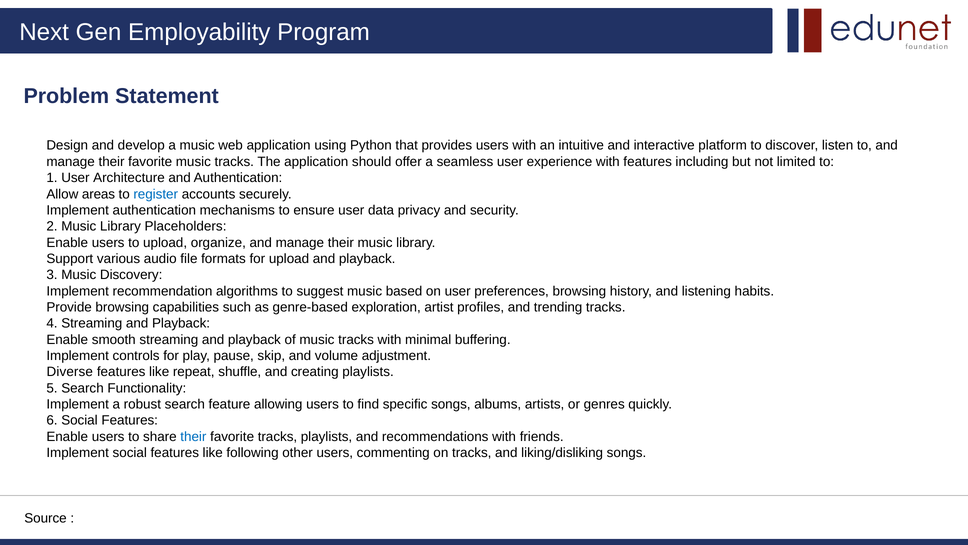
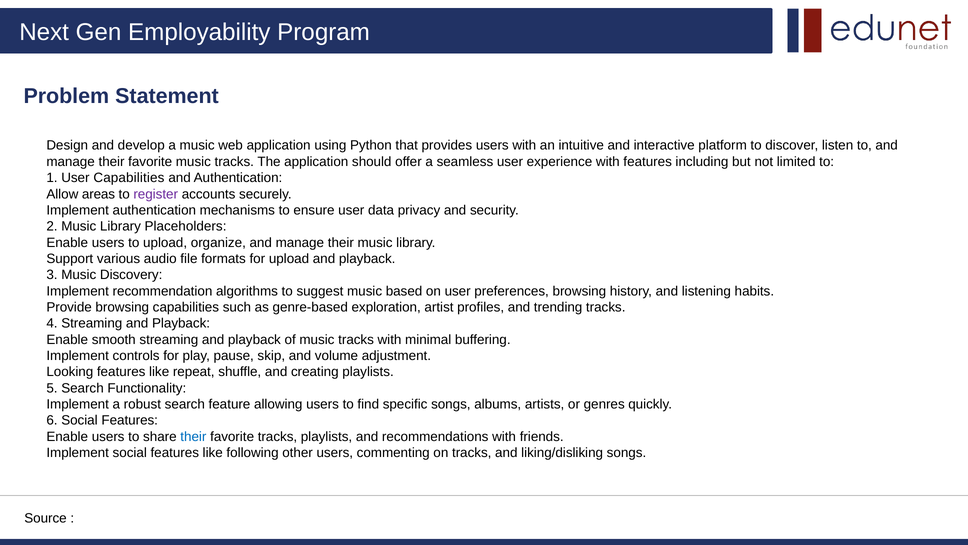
User Architecture: Architecture -> Capabilities
register colour: blue -> purple
Diverse: Diverse -> Looking
